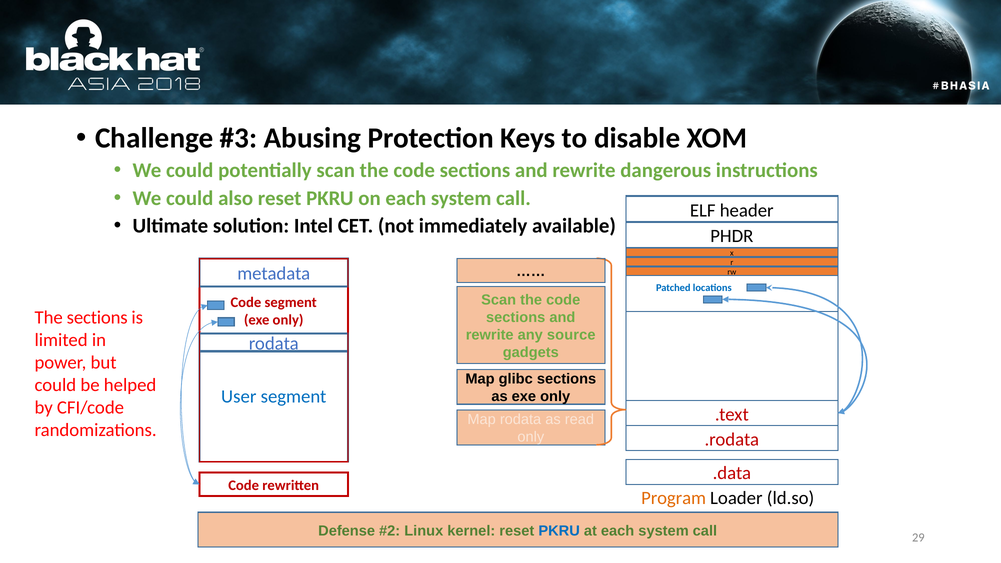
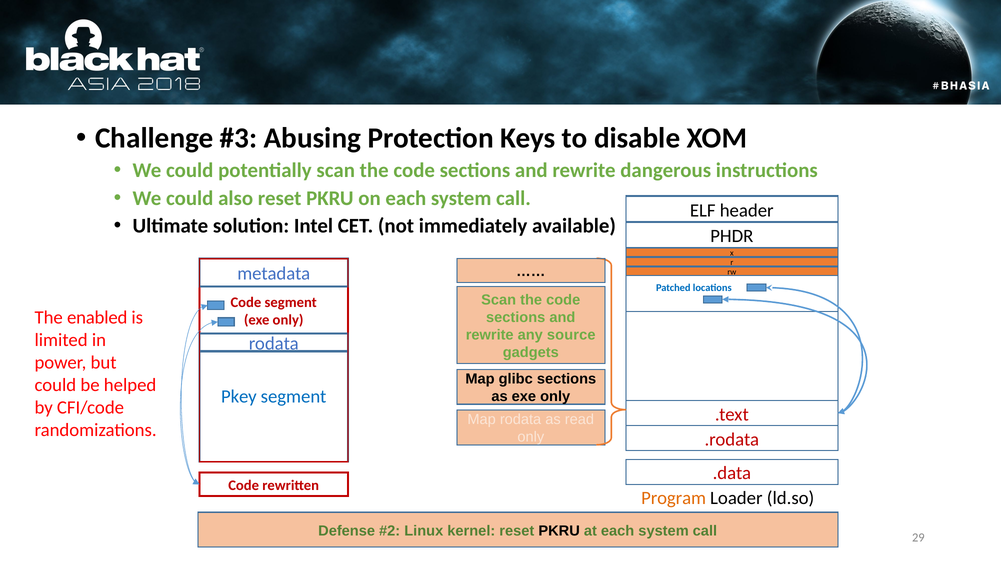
The sections: sections -> enabled
User: User -> Pkey
PKRU at (559, 531) colour: blue -> black
